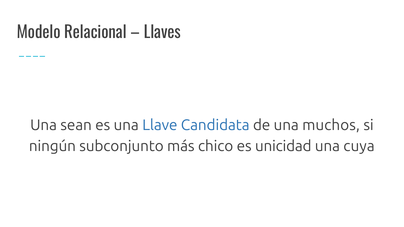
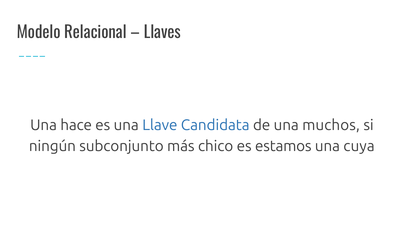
sean: sean -> hace
unicidad: unicidad -> estamos
